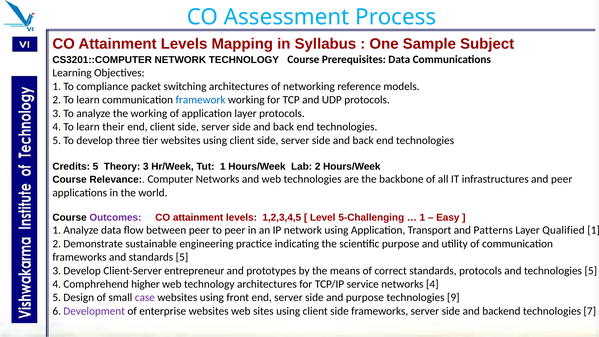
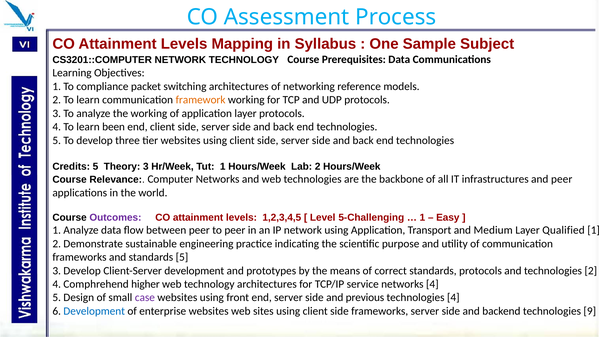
framework colour: blue -> orange
their: their -> been
Patterns: Patterns -> Medium
Client-Server entrepreneur: entrepreneur -> development
and technologies 5: 5 -> 2
and purpose: purpose -> previous
technologies 9: 9 -> 4
Development at (94, 311) colour: purple -> blue
7: 7 -> 9
